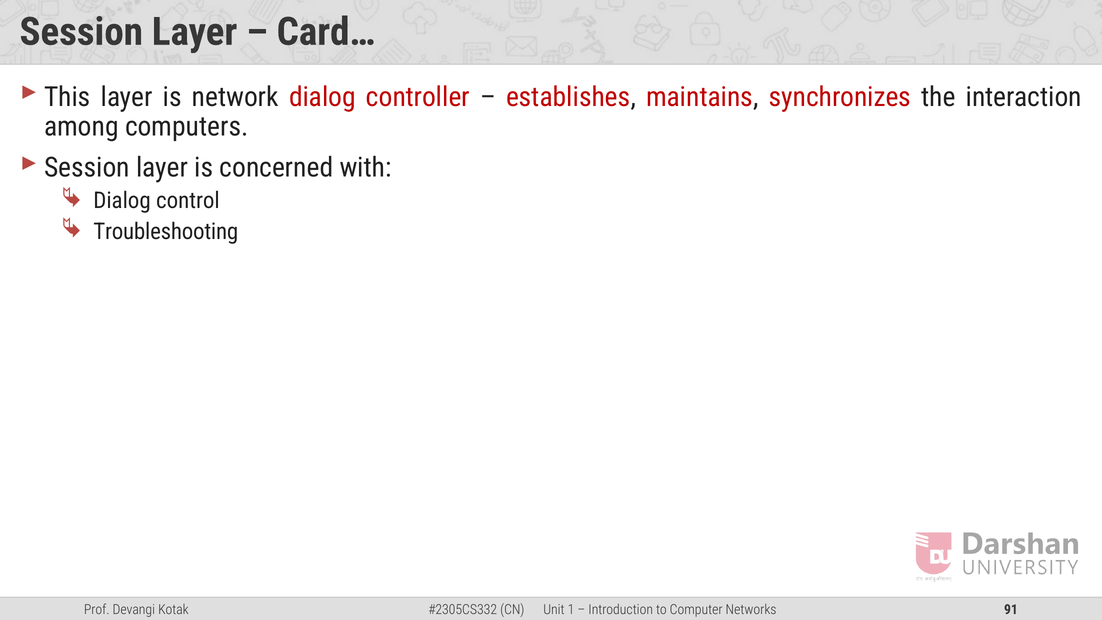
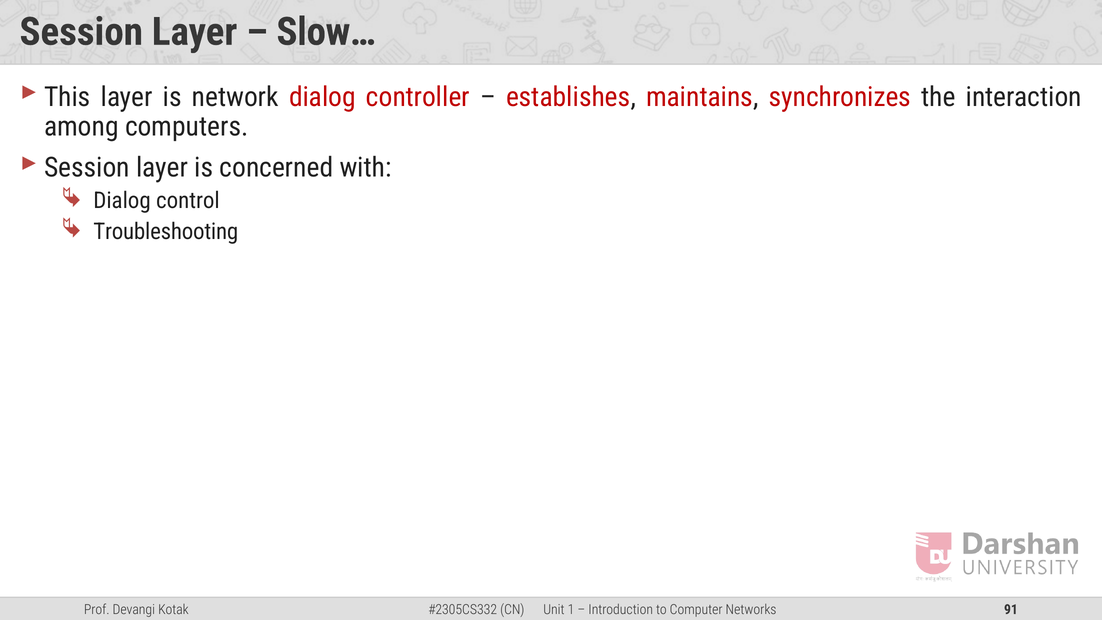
Card…: Card… -> Slow…
